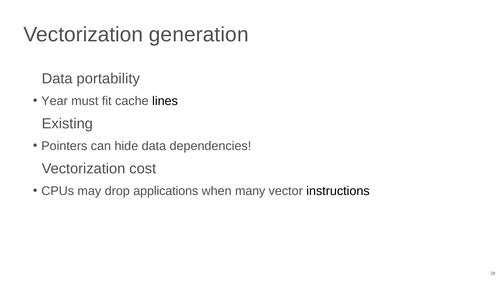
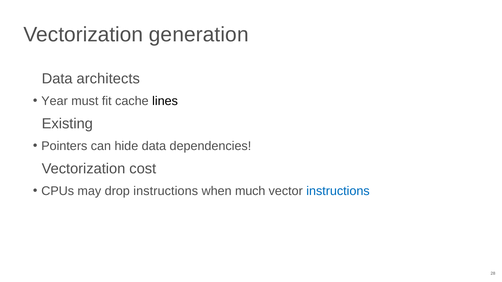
portability: portability -> architects
drop applications: applications -> instructions
many: many -> much
instructions at (338, 191) colour: black -> blue
